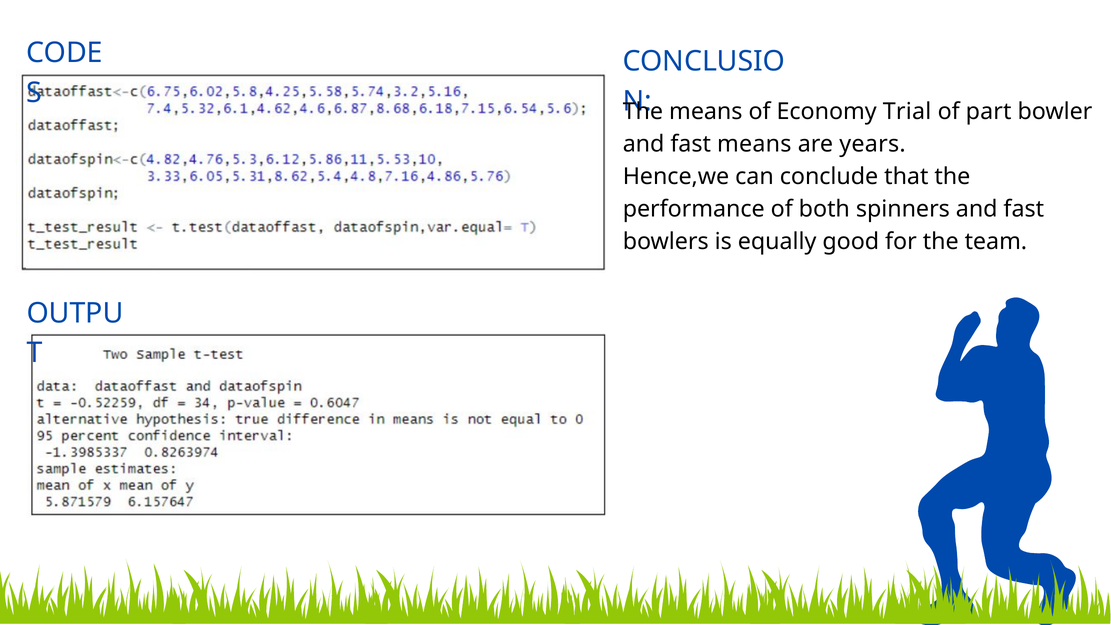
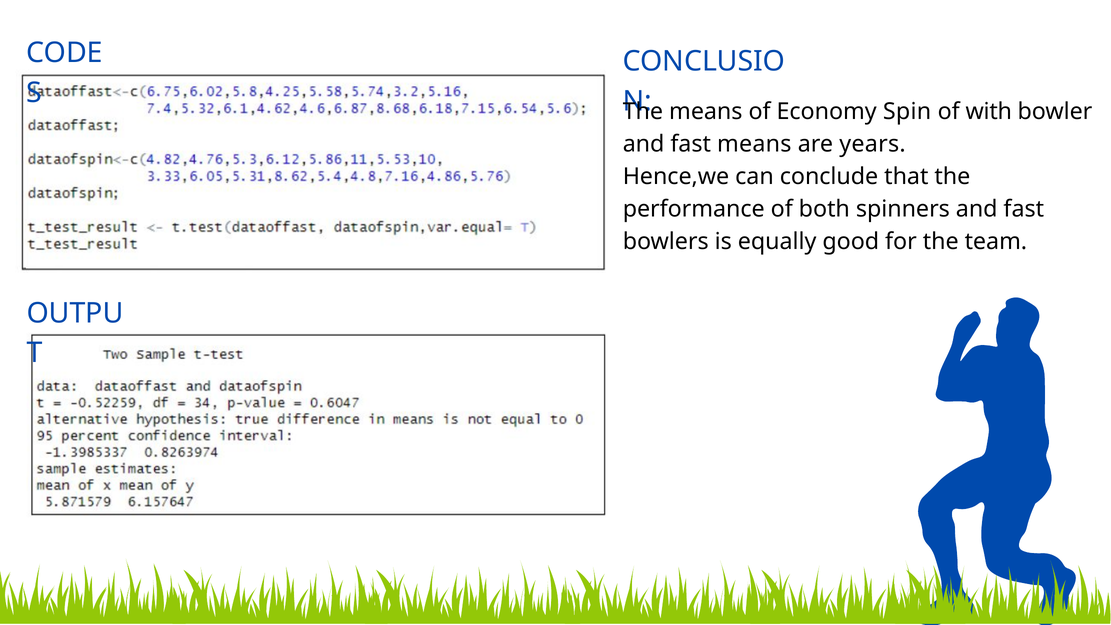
Trial: Trial -> Spin
part: part -> with
